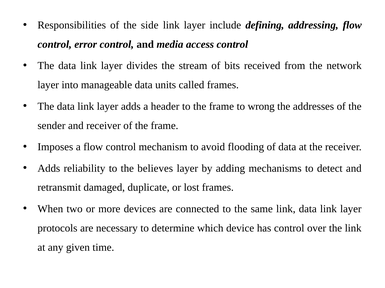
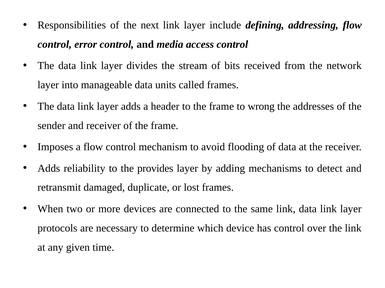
side: side -> next
believes: believes -> provides
